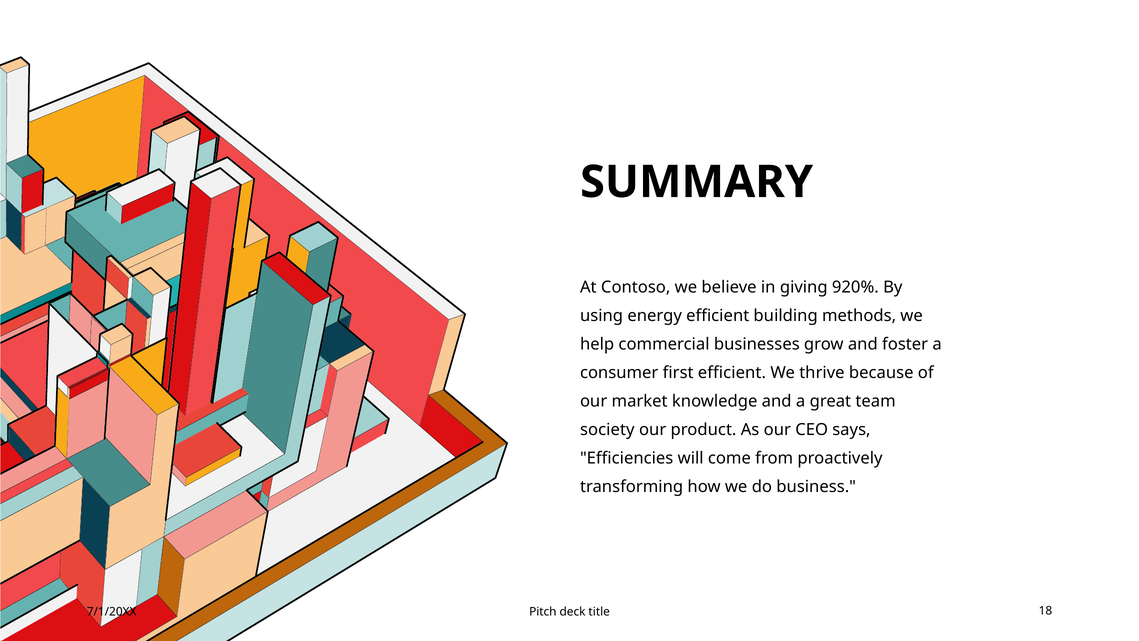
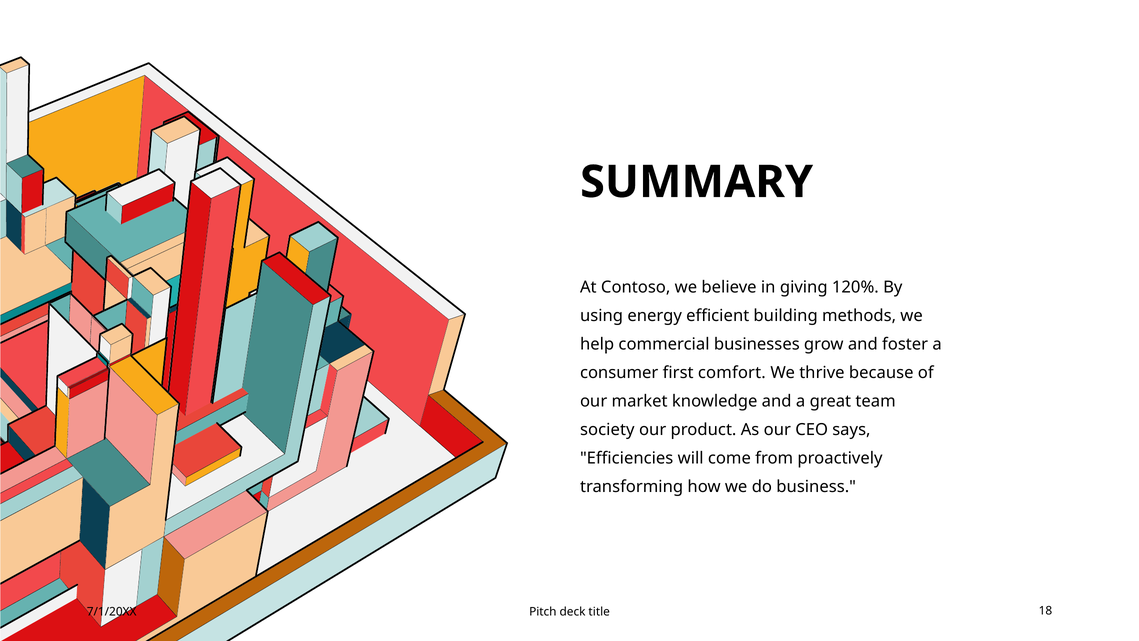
920%: 920% -> 120%
first efficient: efficient -> comfort
